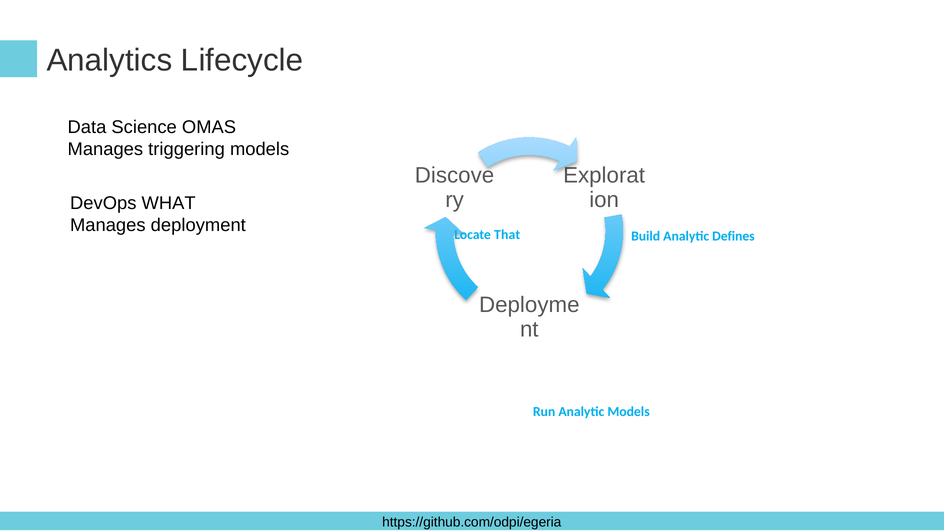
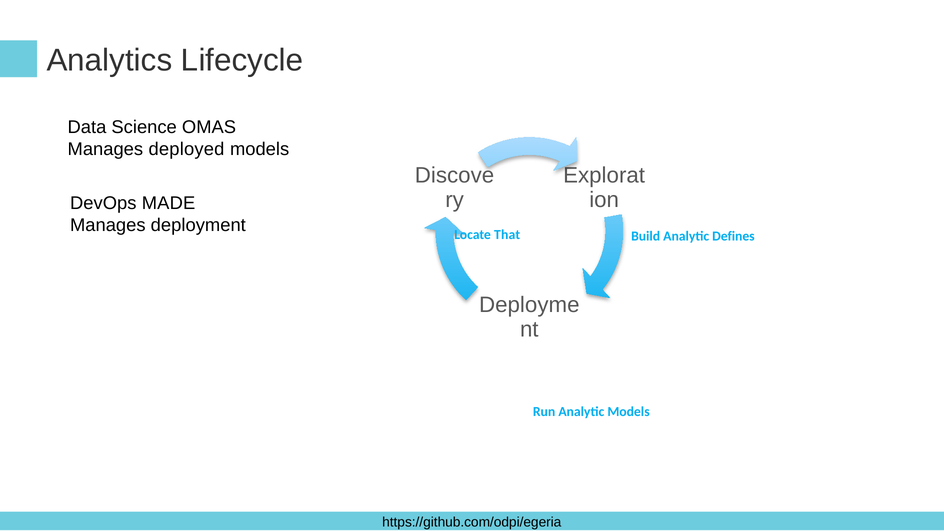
triggering: triggering -> deployed
WHAT: WHAT -> MADE
